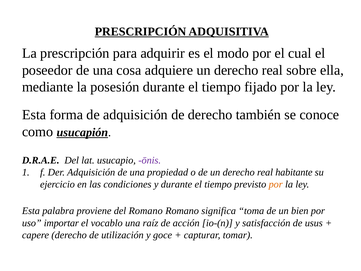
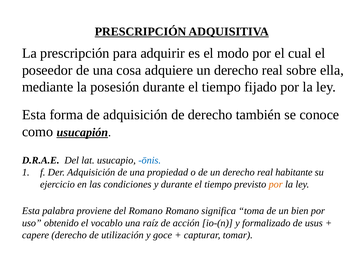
ōnis colour: purple -> blue
importar: importar -> obtenido
satisfacción: satisfacción -> formalizado
